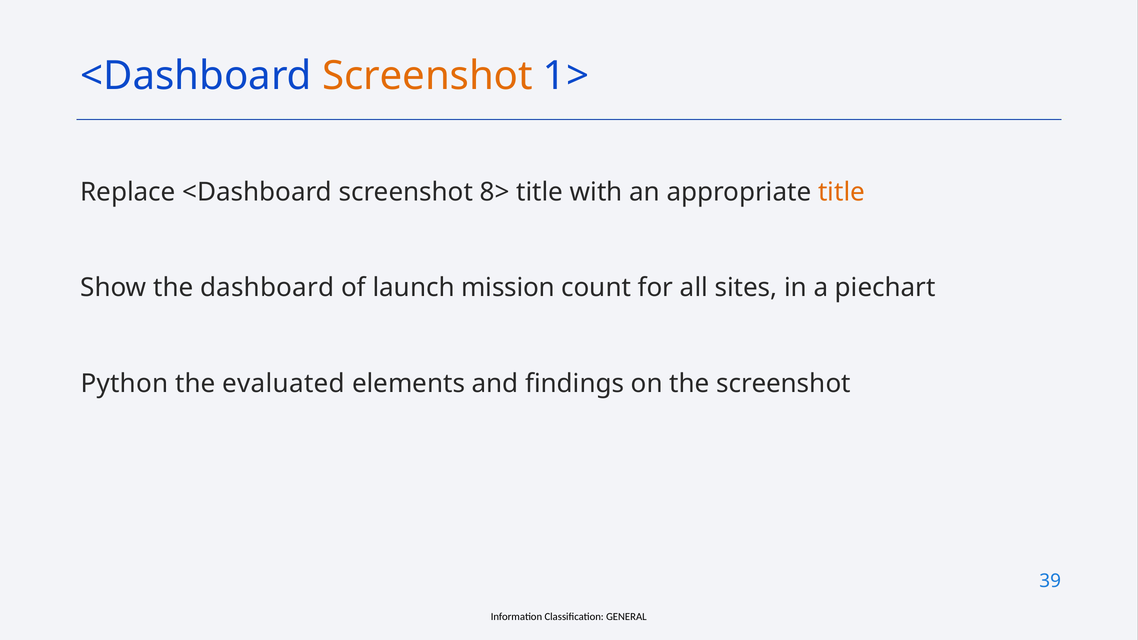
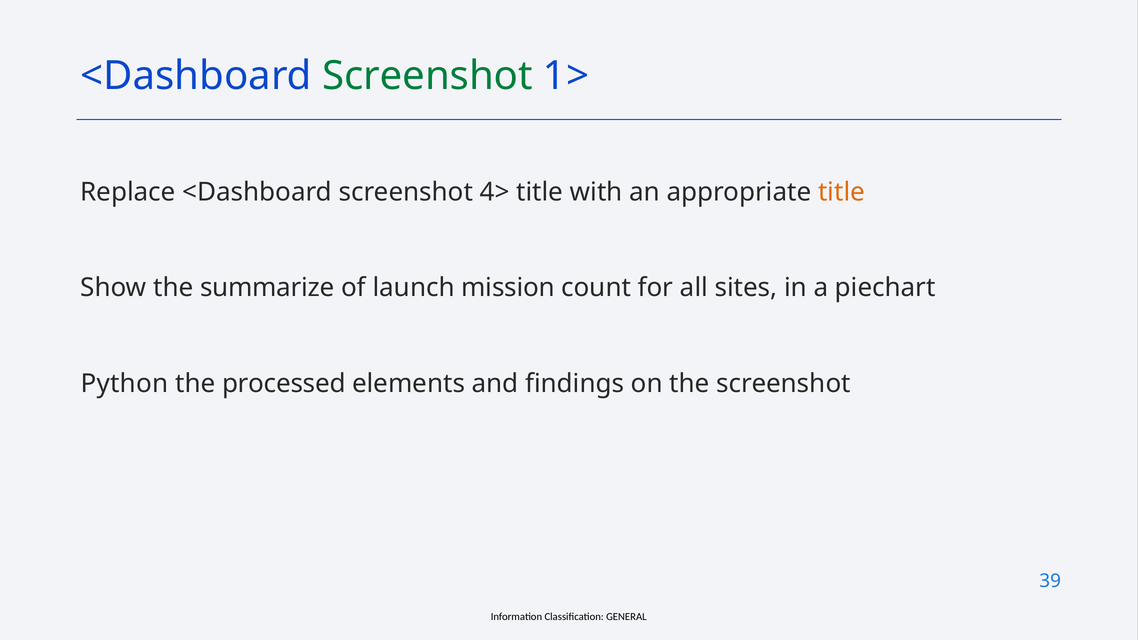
Screenshot at (427, 76) colour: orange -> green
8>: 8> -> 4>
dashboard: dashboard -> summarize
evaluated: evaluated -> processed
